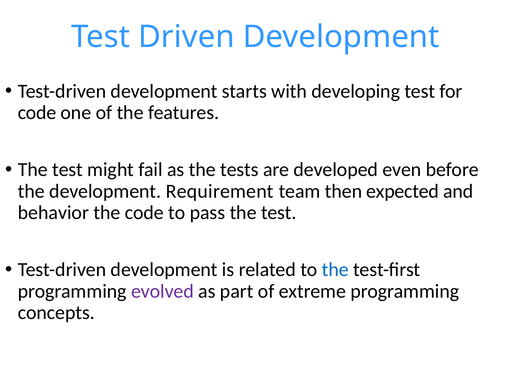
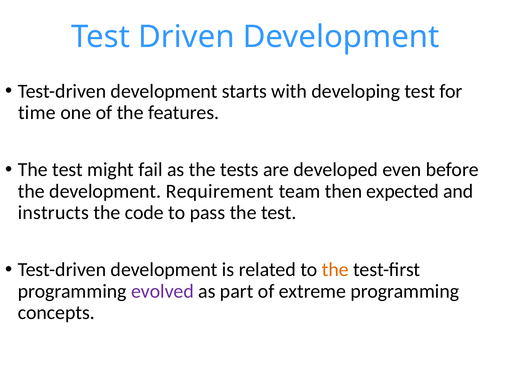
code at (37, 113): code -> time
behavior: behavior -> instructs
the at (335, 270) colour: blue -> orange
